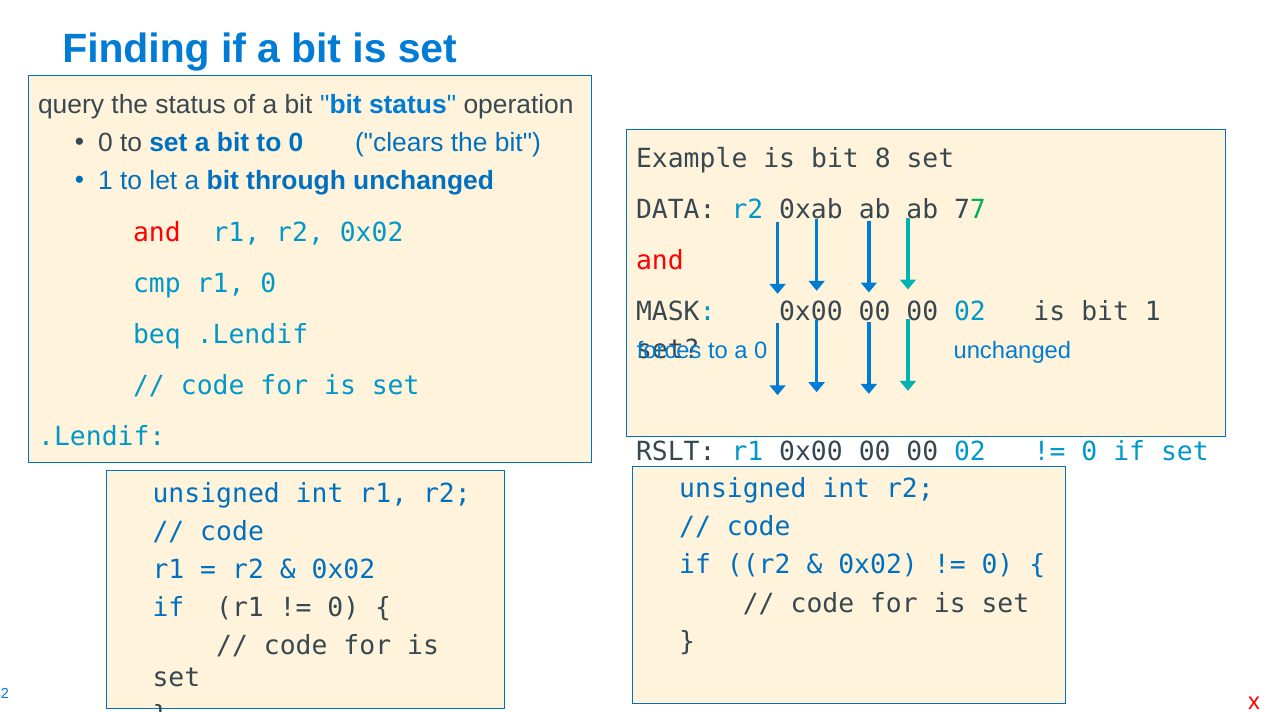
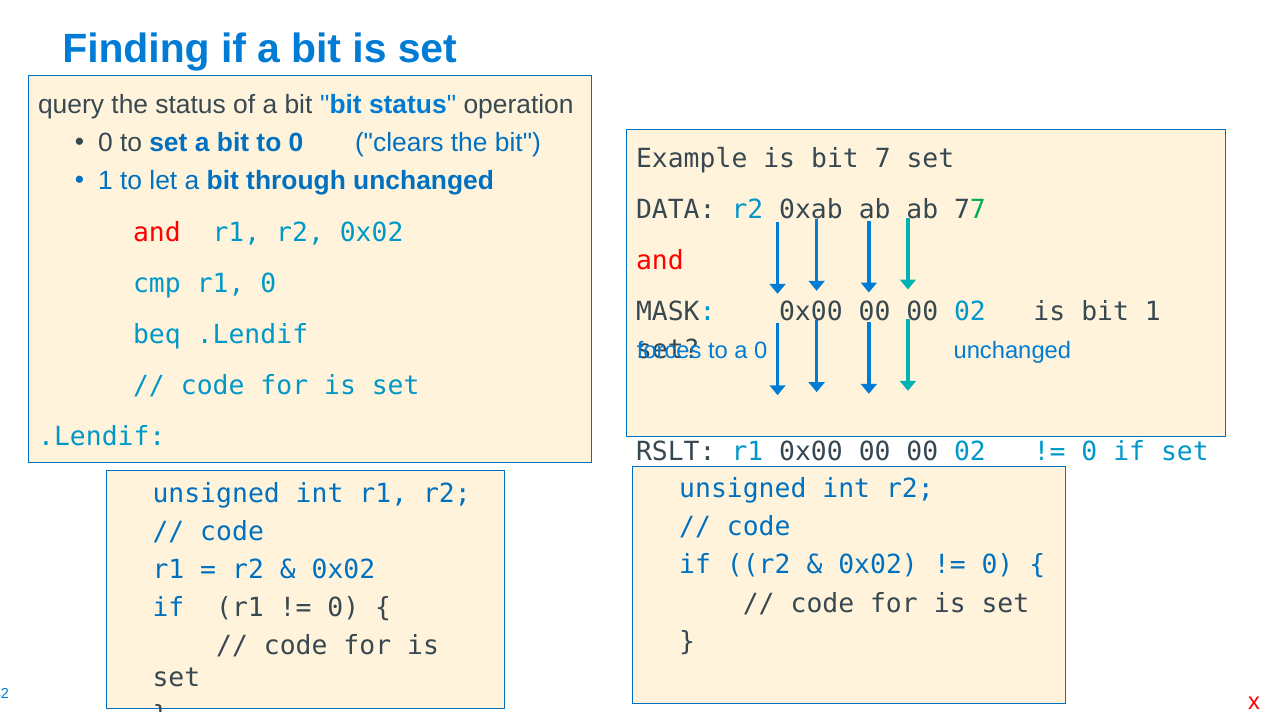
8: 8 -> 7
